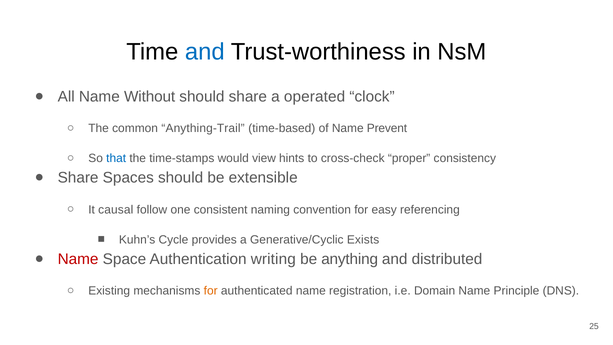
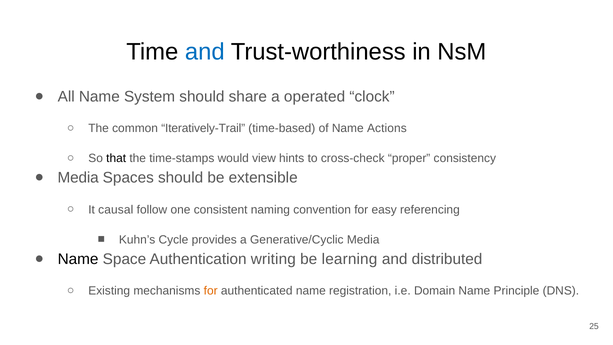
Without: Without -> System
Anything-Trail: Anything-Trail -> Iteratively-Trail
Prevent: Prevent -> Actions
that colour: blue -> black
Share at (78, 178): Share -> Media
Generative/Cyclic Exists: Exists -> Media
Name at (78, 259) colour: red -> black
anything: anything -> learning
